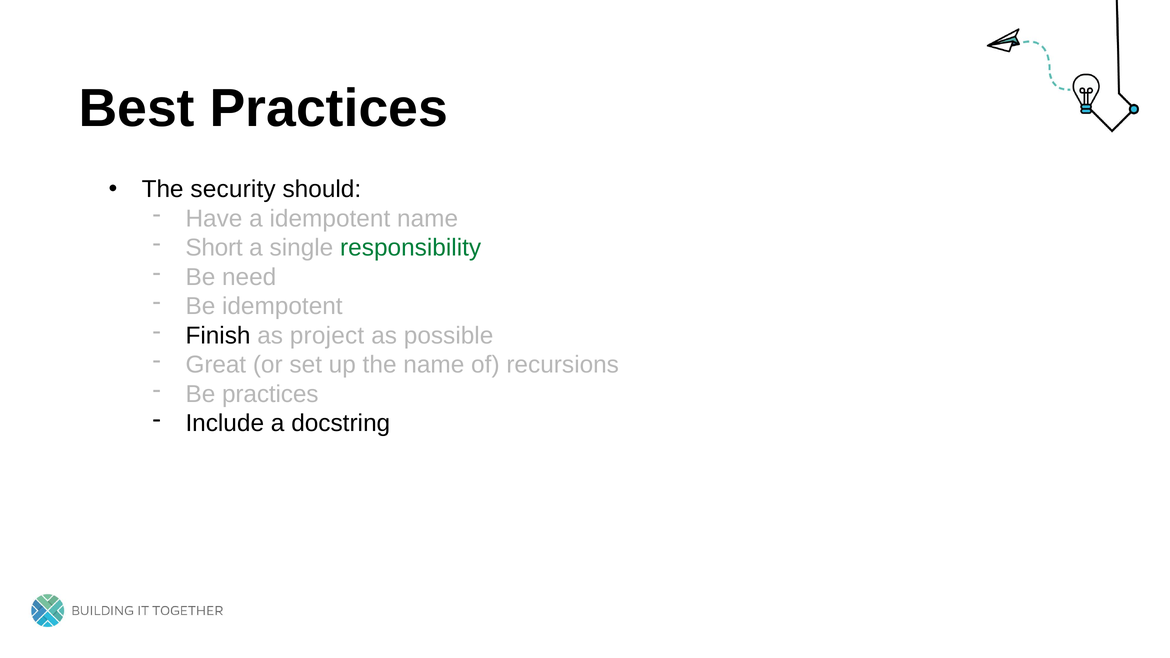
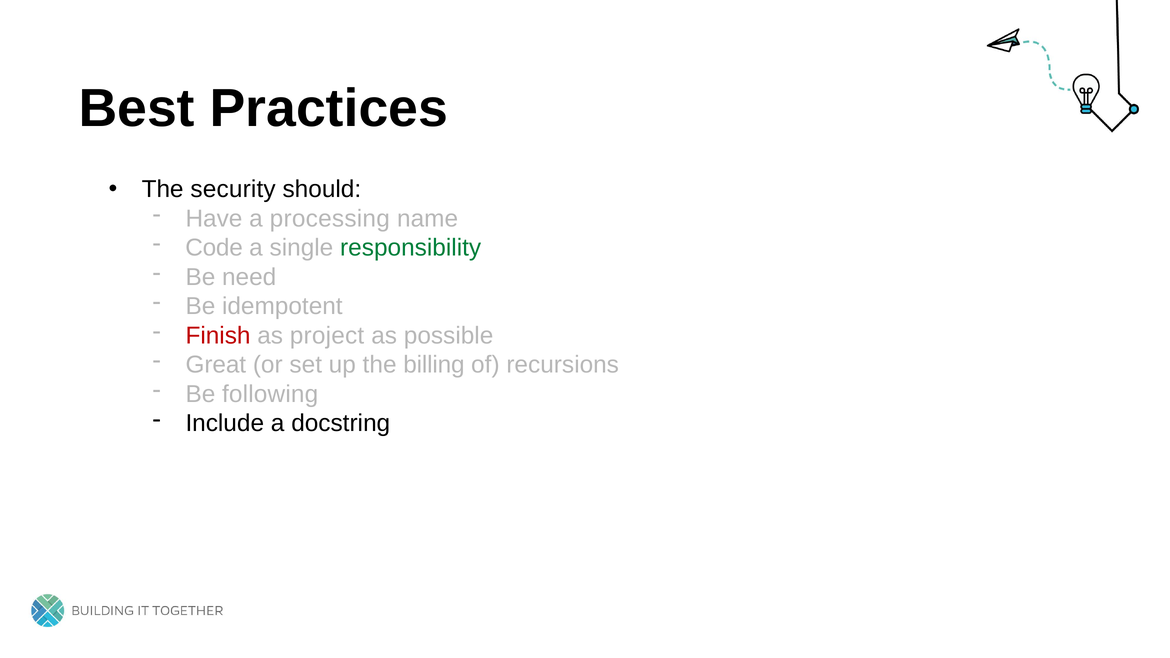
a idempotent: idempotent -> processing
Short: Short -> Code
Finish colour: black -> red
the name: name -> billing
Be practices: practices -> following
